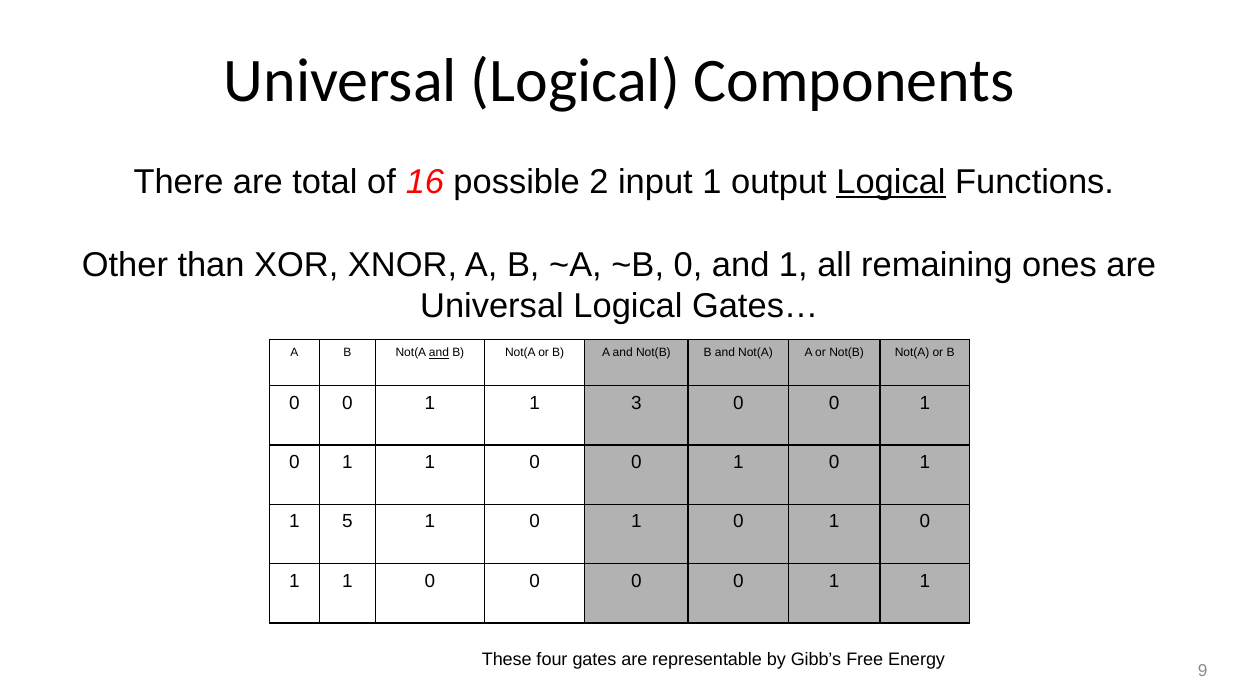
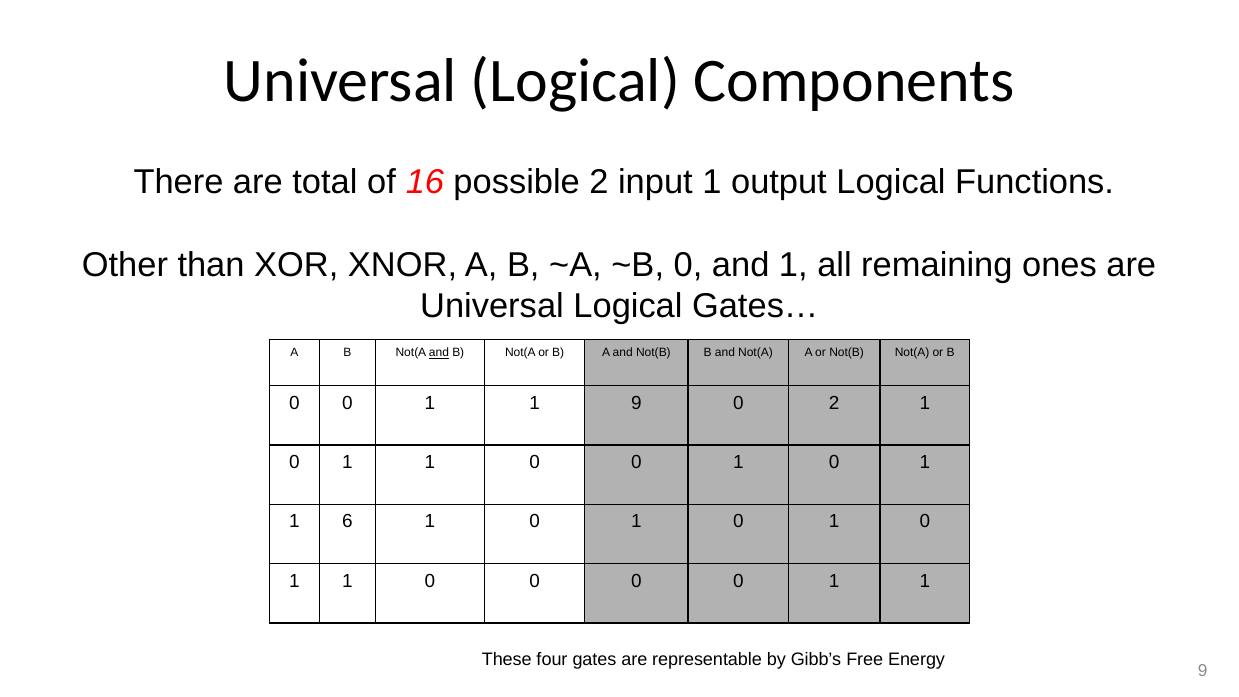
Logical at (891, 182) underline: present -> none
1 3: 3 -> 9
0 at (834, 403): 0 -> 2
5: 5 -> 6
